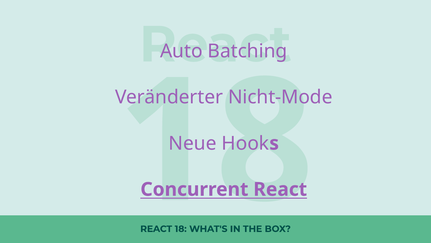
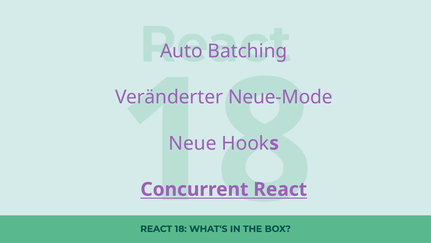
Nicht-Mode: Nicht-Mode -> Neue-Mode
